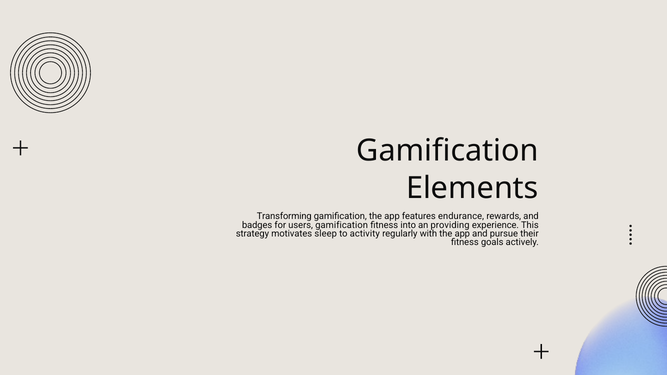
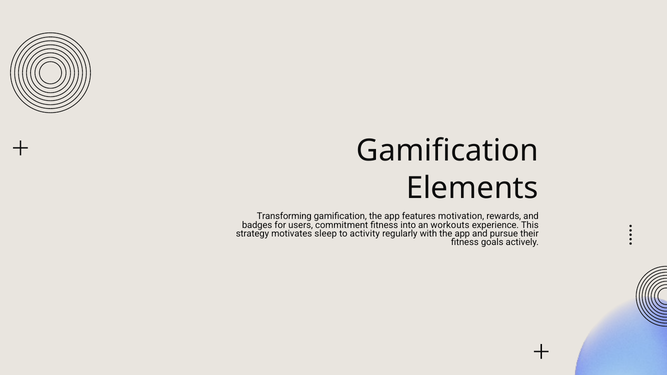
endurance: endurance -> motivation
users gamification: gamification -> commitment
providing: providing -> workouts
